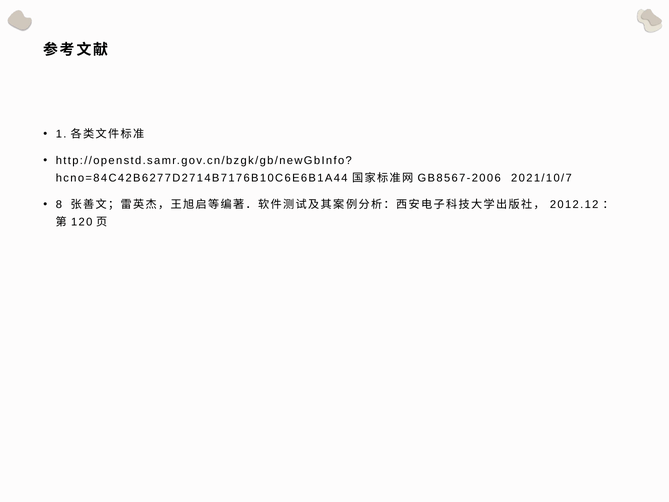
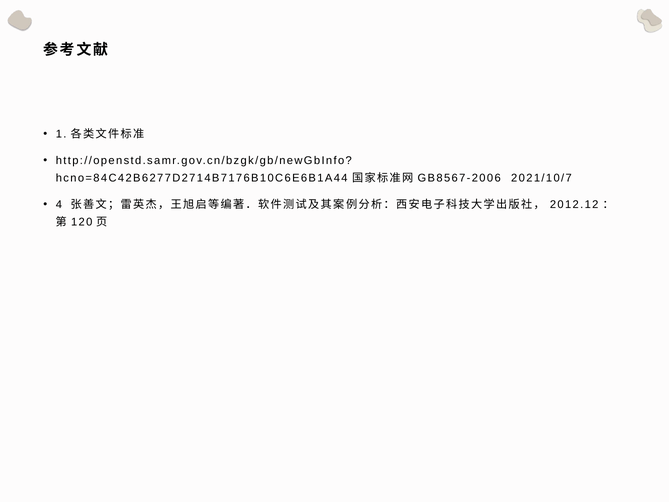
8: 8 -> 4
